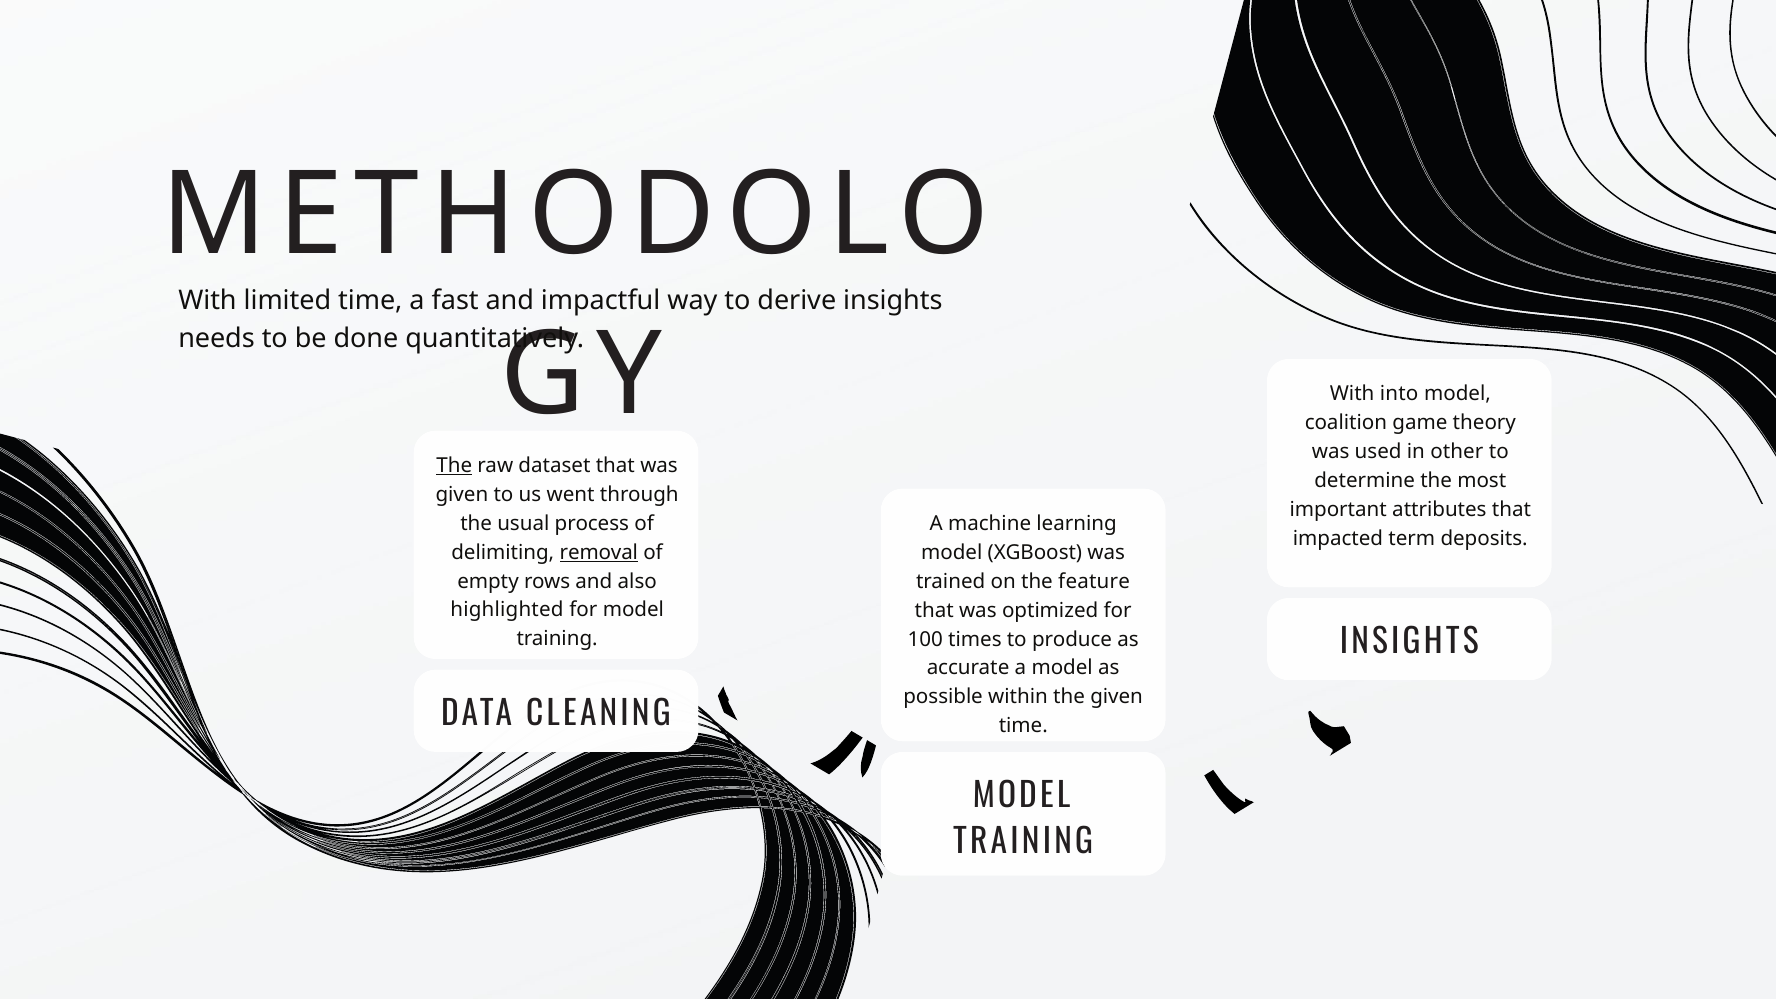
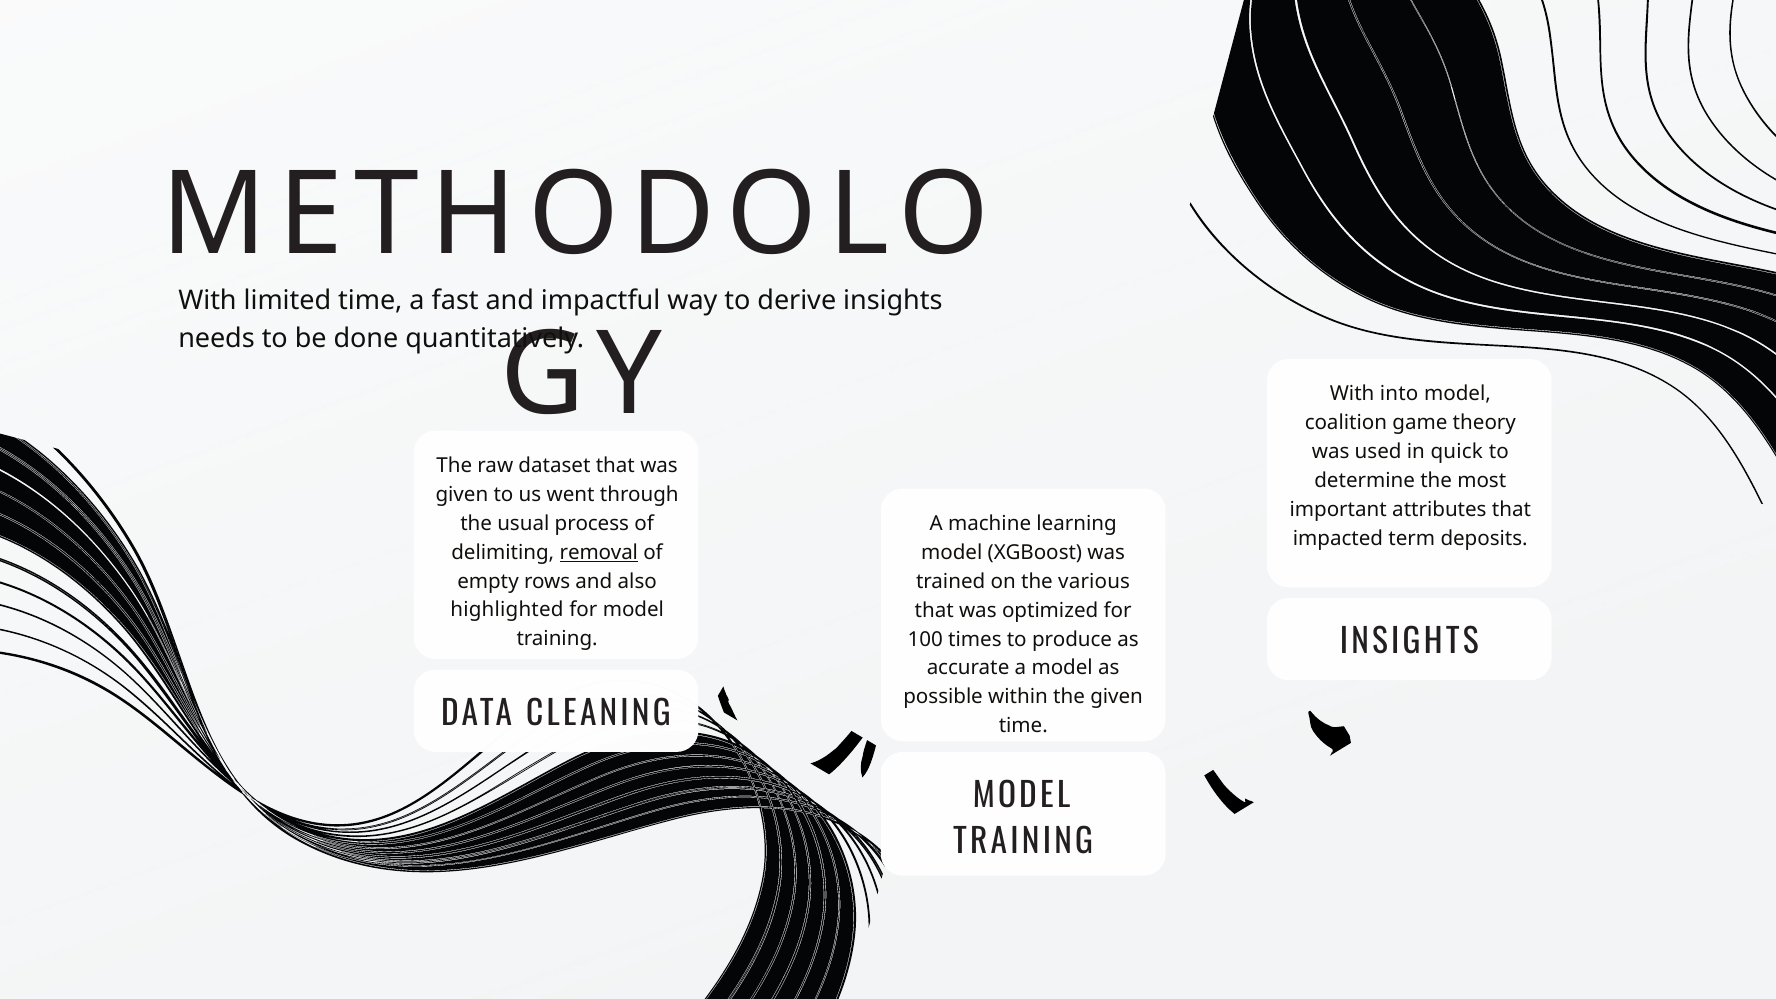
other: other -> quick
The at (454, 466) underline: present -> none
feature: feature -> various
